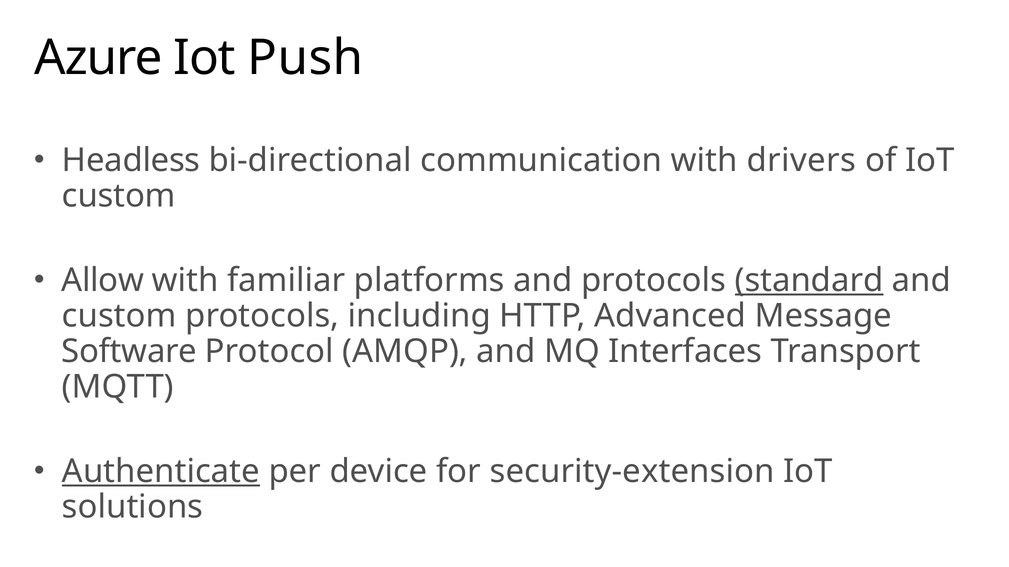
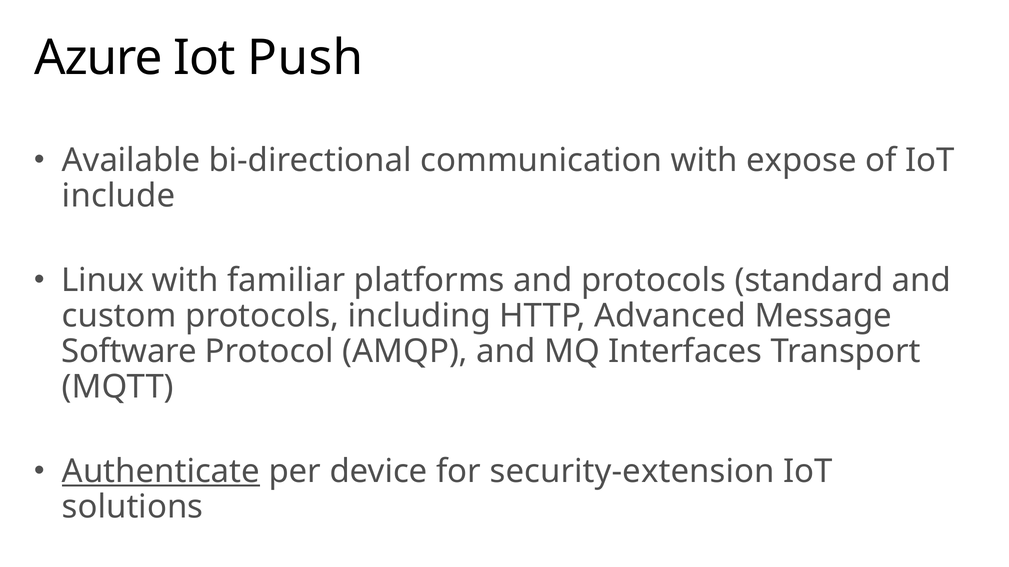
Headless: Headless -> Available
drivers: drivers -> expose
custom at (119, 196): custom -> include
Allow: Allow -> Linux
standard underline: present -> none
